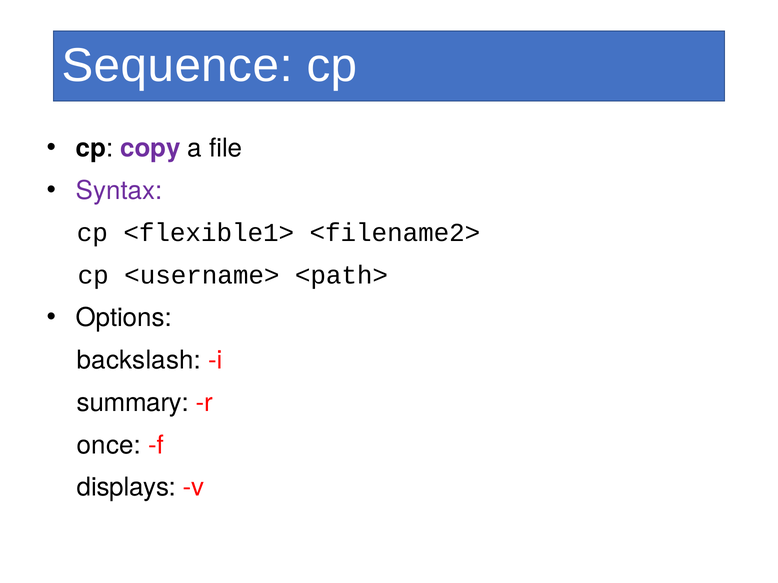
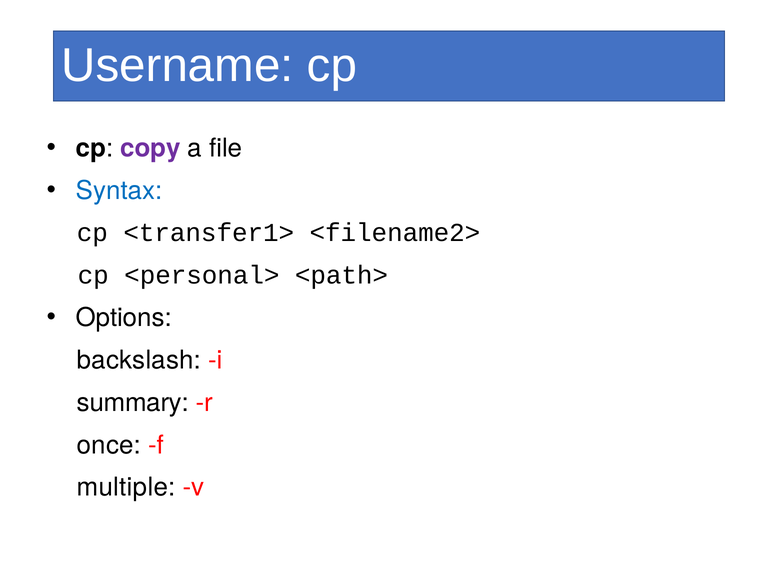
Sequence: Sequence -> Username
Syntax colour: purple -> blue
<flexible1>: <flexible1> -> <transfer1>
<username>: <username> -> <personal>
displays: displays -> multiple
